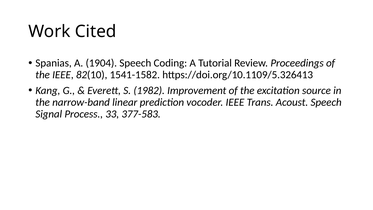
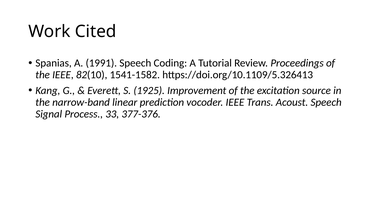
1904: 1904 -> 1991
1982: 1982 -> 1925
377-583: 377-583 -> 377-376
